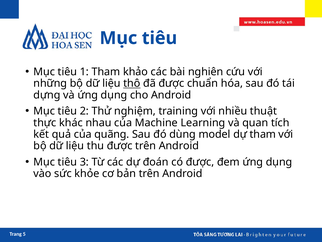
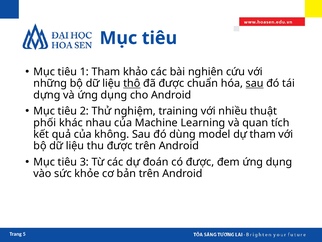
sau at (255, 83) underline: none -> present
thực: thực -> phối
quãng: quãng -> không
